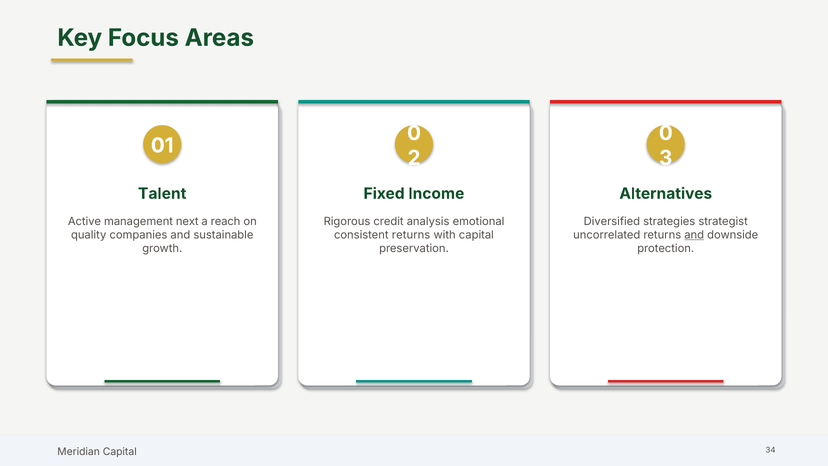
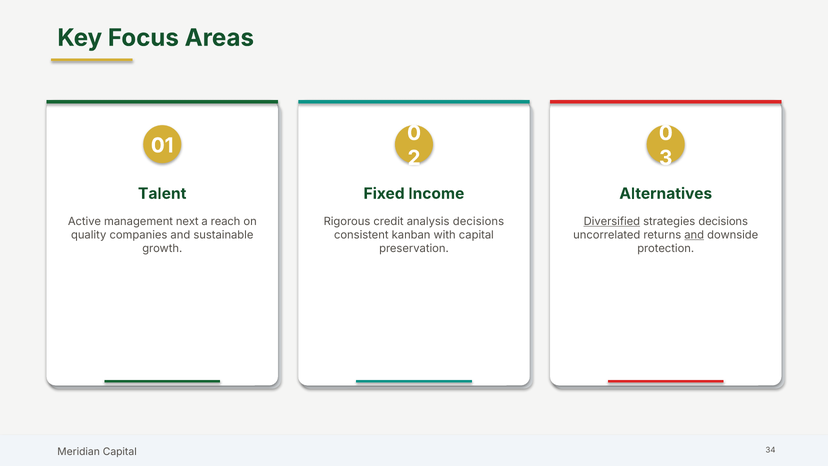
analysis emotional: emotional -> decisions
Diversified underline: none -> present
strategies strategist: strategist -> decisions
consistent returns: returns -> kanban
